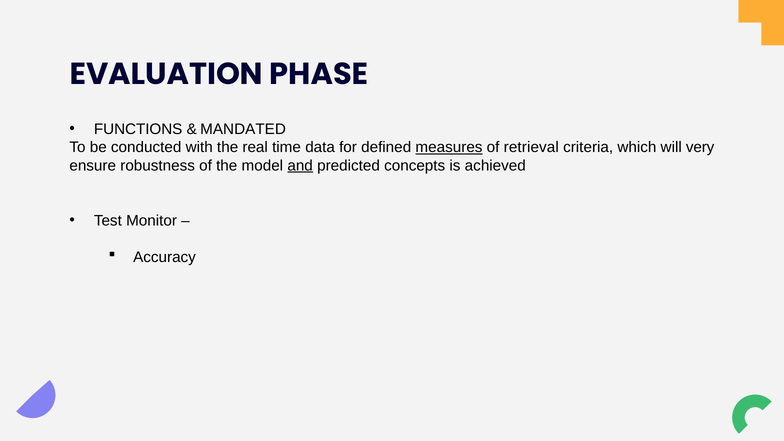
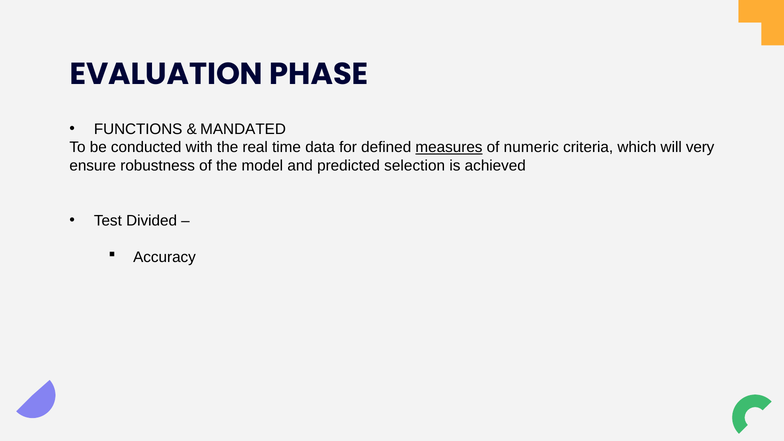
retrieval: retrieval -> numeric
and underline: present -> none
concepts: concepts -> selection
Monitor: Monitor -> Divided
